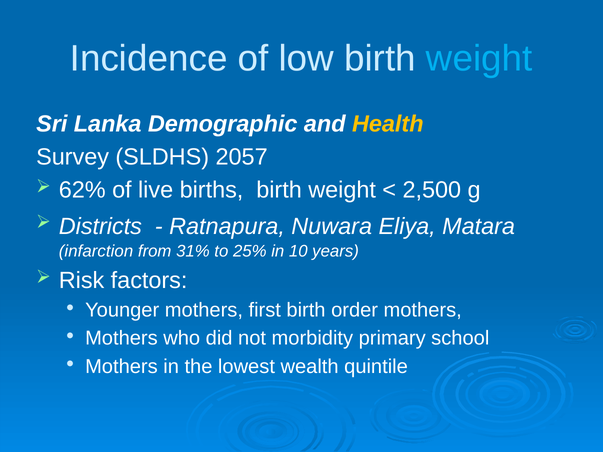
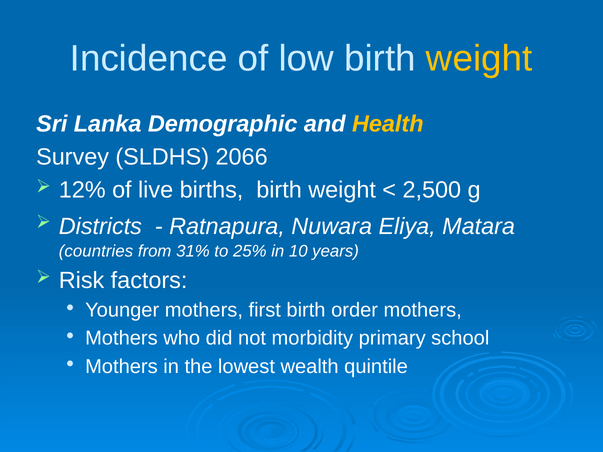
weight at (479, 58) colour: light blue -> yellow
2057: 2057 -> 2066
62%: 62% -> 12%
infarction: infarction -> countries
